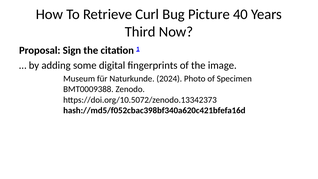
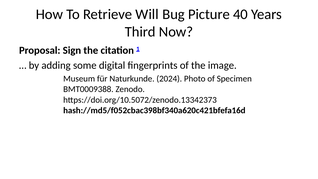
Curl: Curl -> Will
